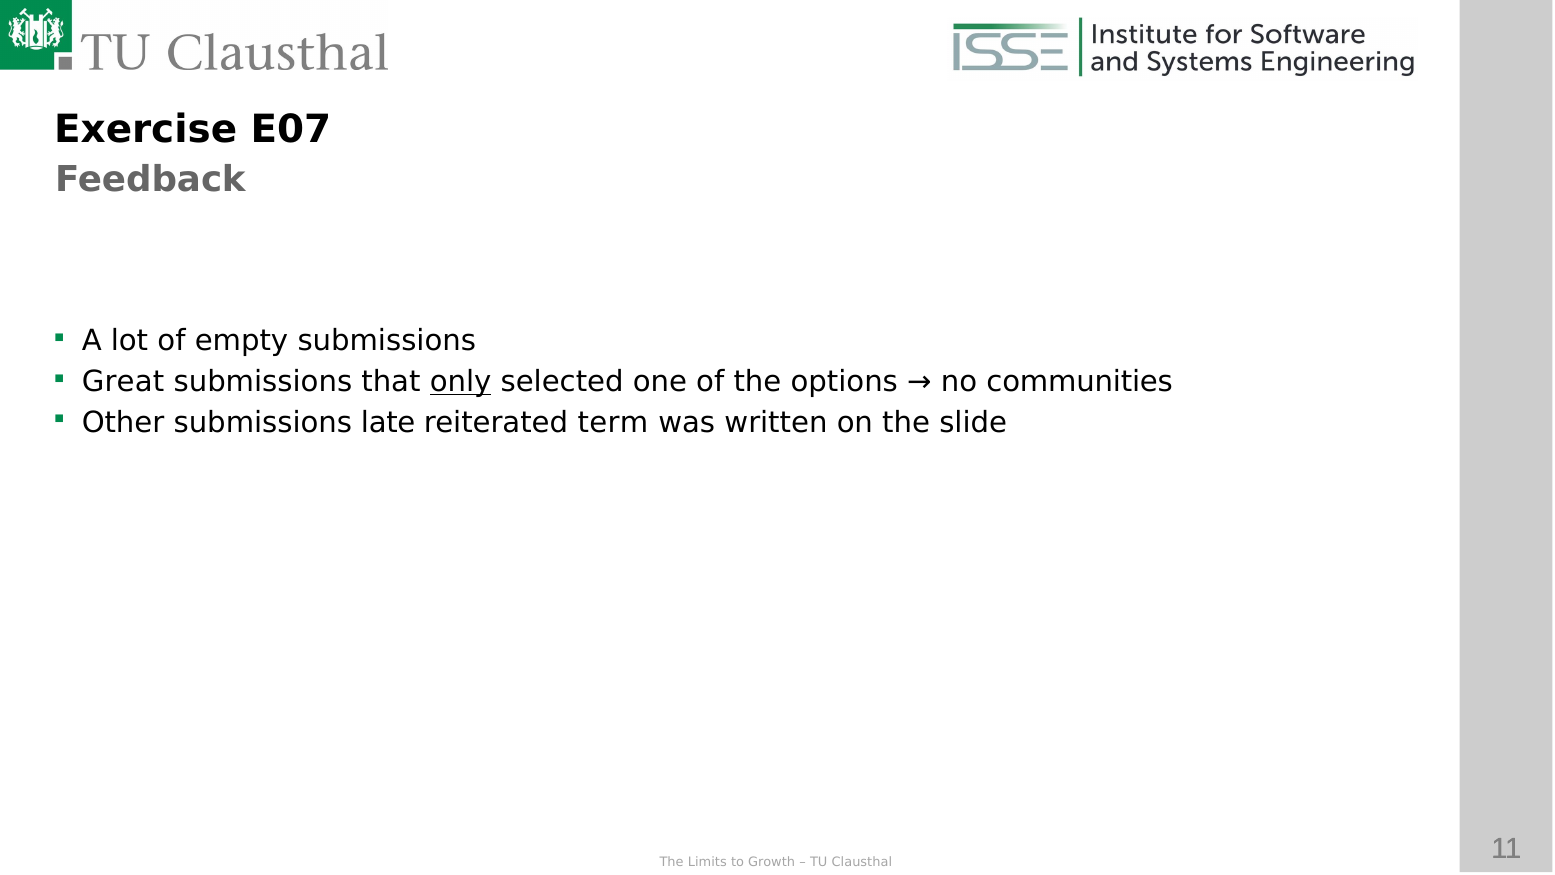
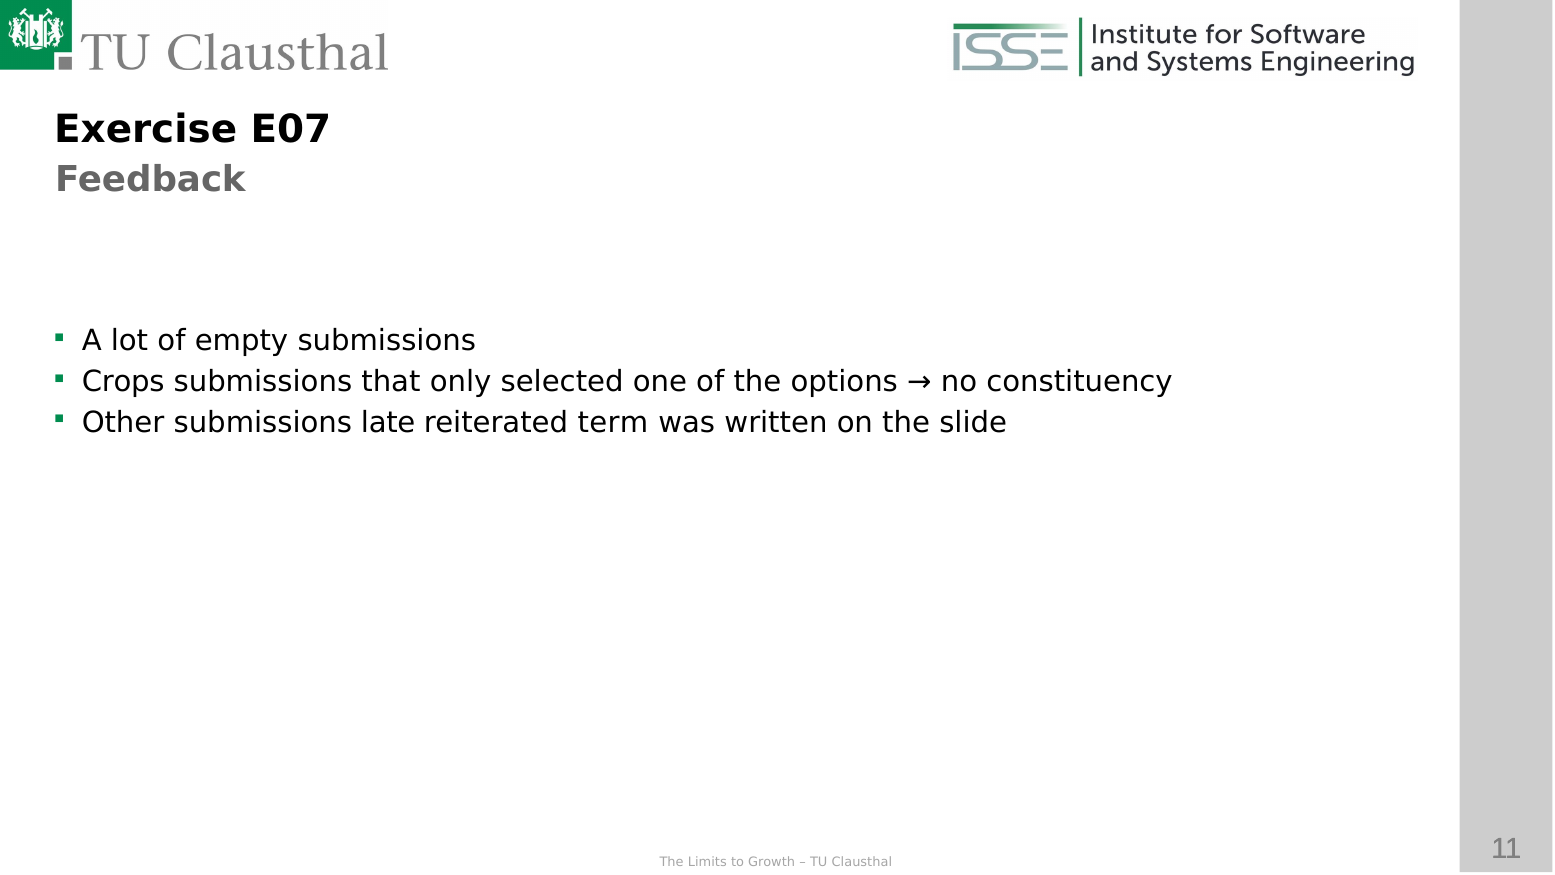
Great: Great -> Crops
only underline: present -> none
communities: communities -> constituency
